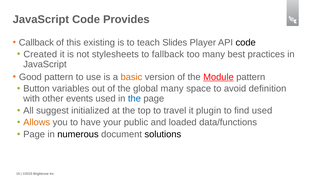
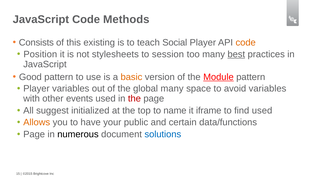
Provides: Provides -> Methods
Callback: Callback -> Consists
Slides: Slides -> Social
code at (246, 43) colour: black -> orange
Created: Created -> Position
fallback: fallback -> session
best underline: none -> present
Button at (37, 89): Button -> Player
avoid definition: definition -> variables
the at (134, 99) colour: blue -> red
travel: travel -> name
plugin: plugin -> iframe
loaded: loaded -> certain
solutions colour: black -> blue
